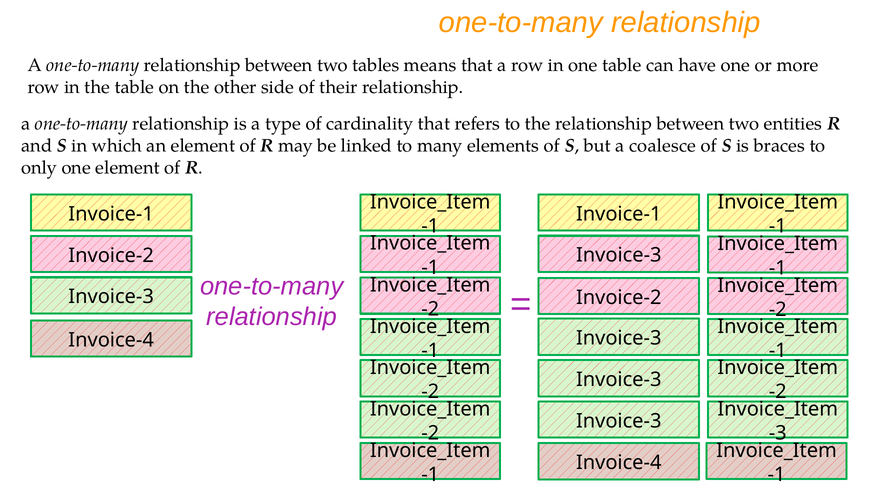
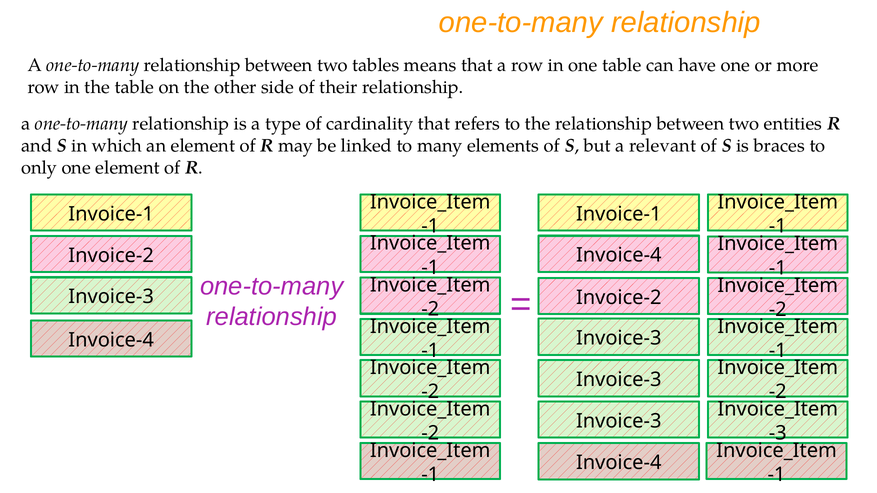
coalesce: coalesce -> relevant
Invoice-3 at (619, 255): Invoice-3 -> Invoice-4
